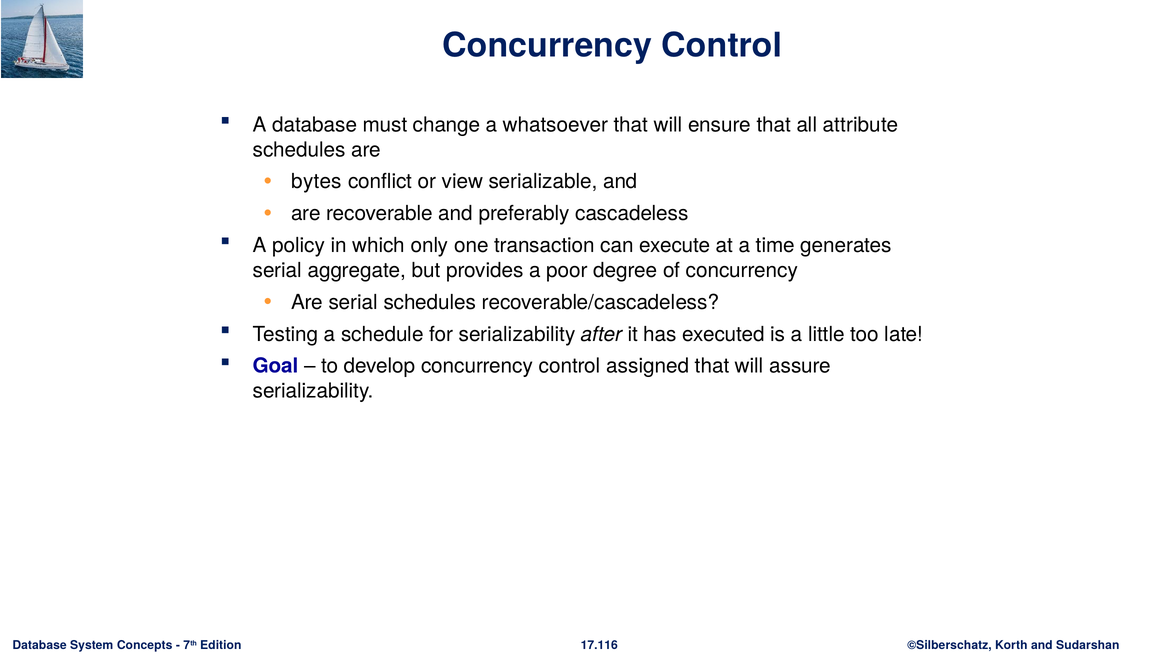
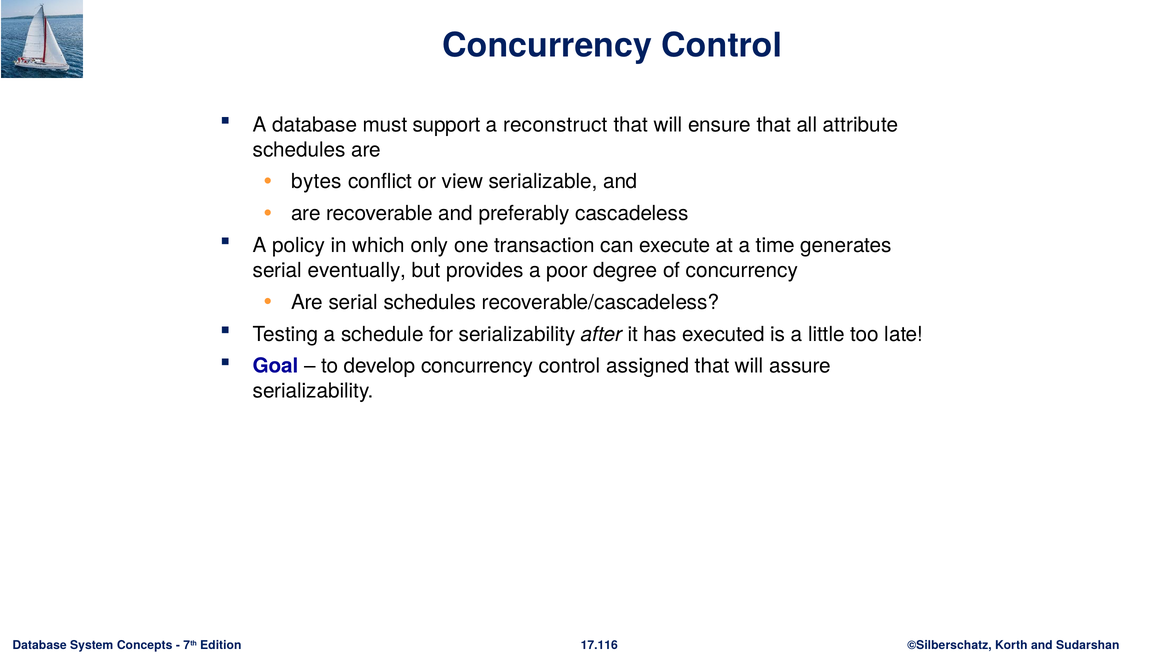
change: change -> support
whatsoever: whatsoever -> reconstruct
aggregate: aggregate -> eventually
